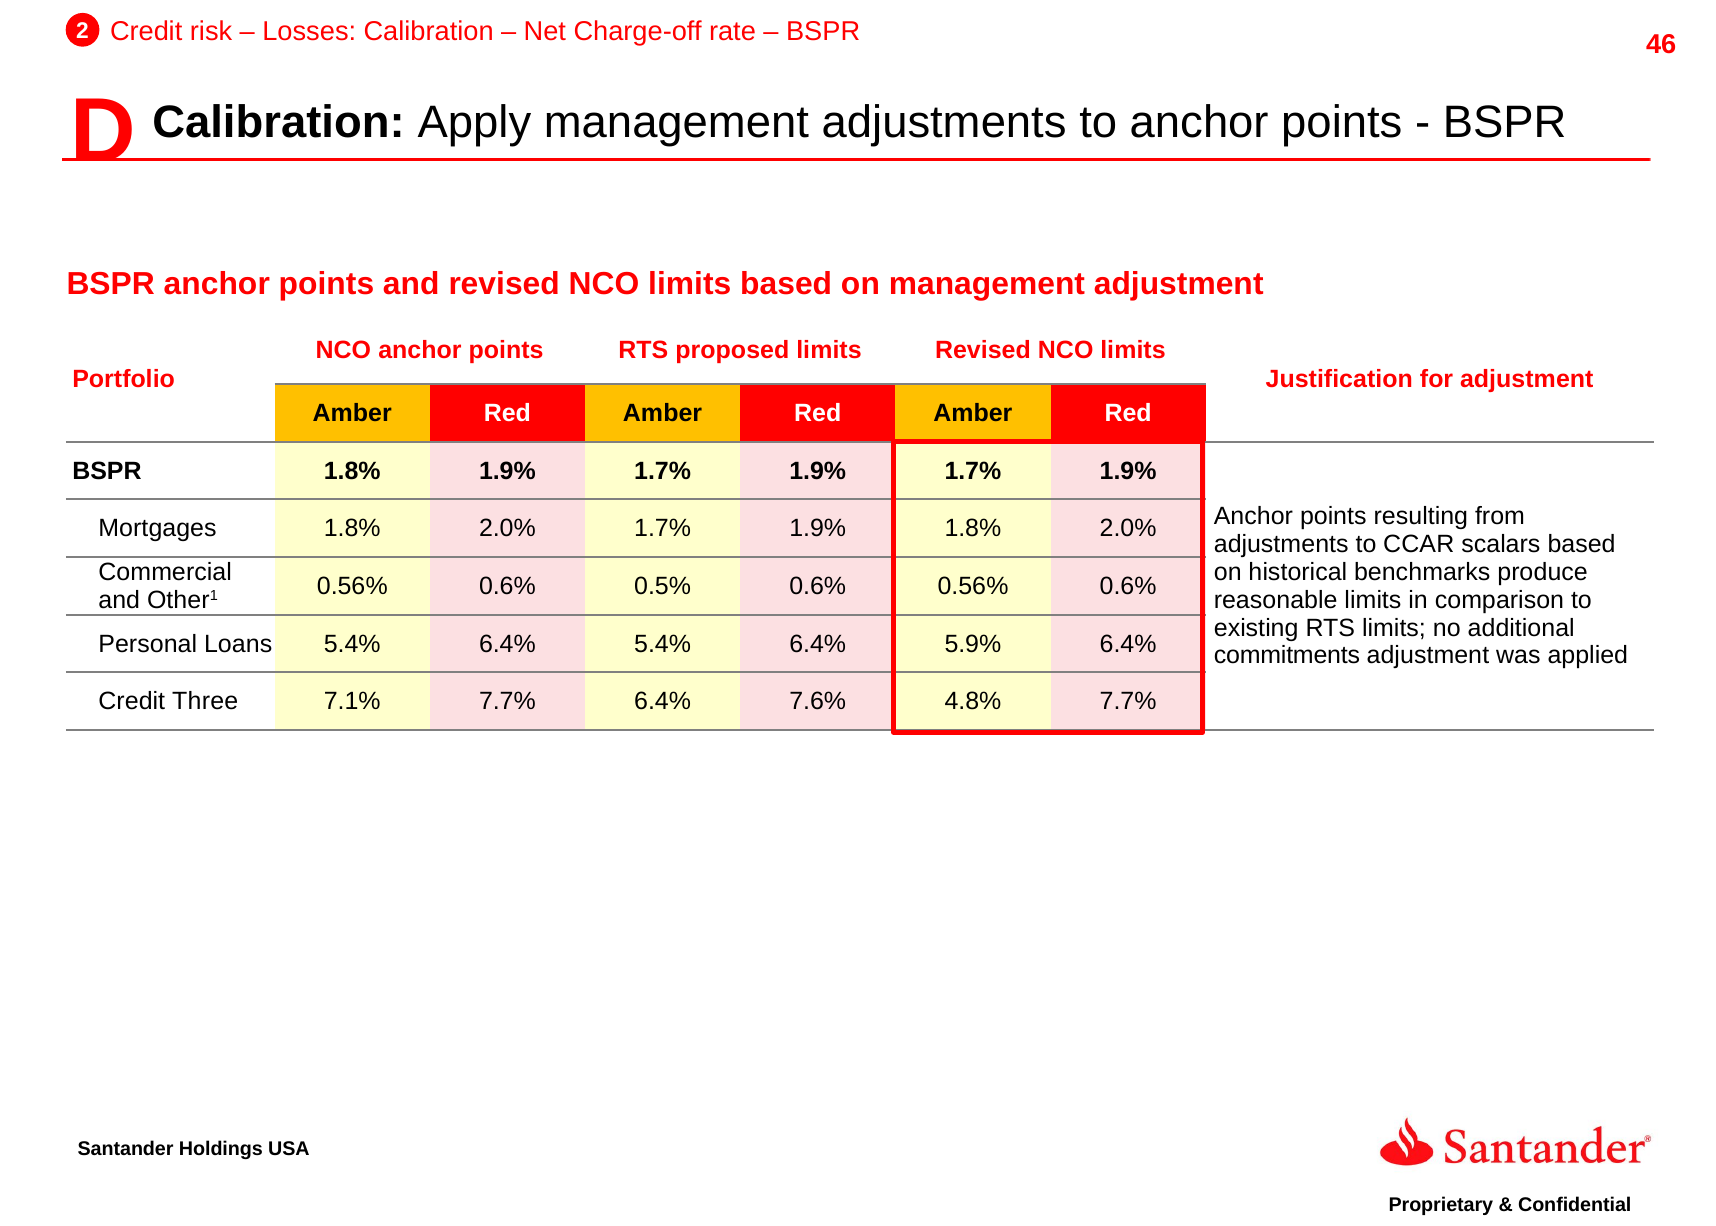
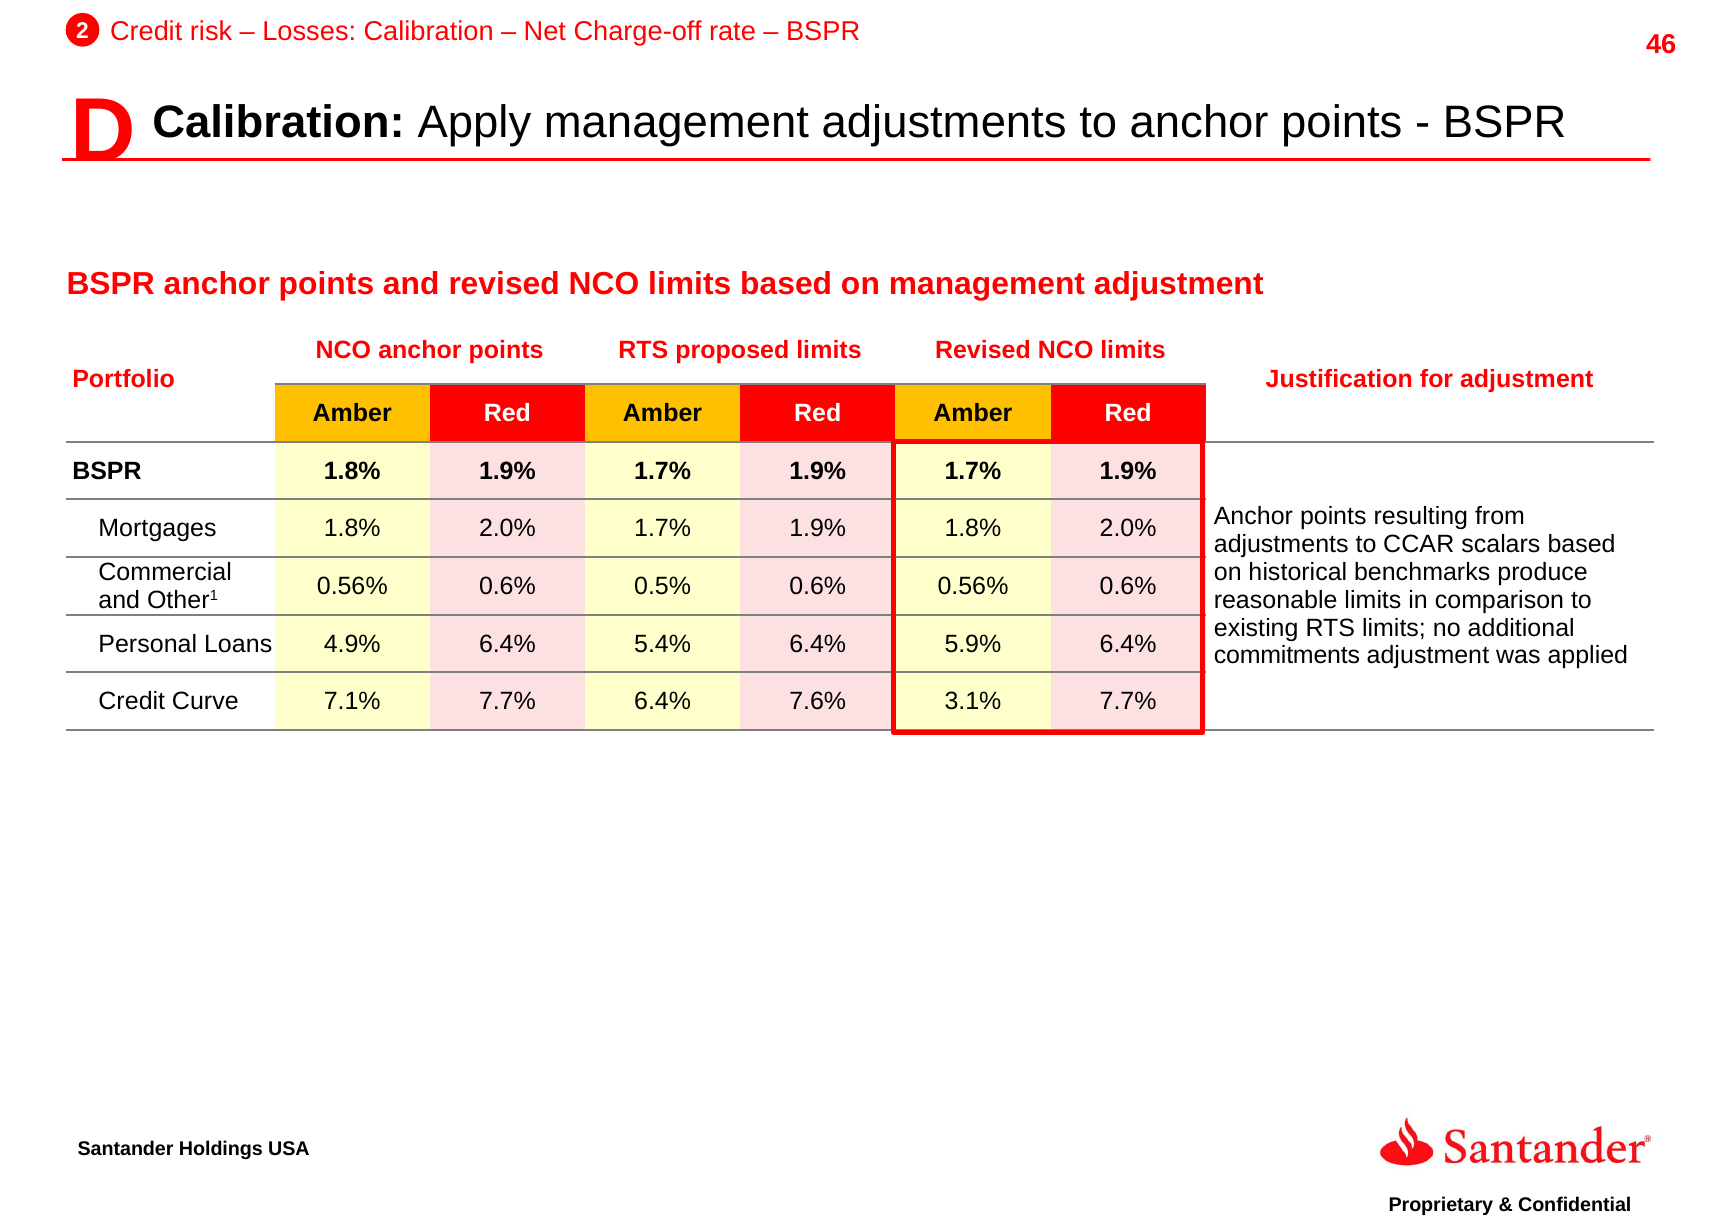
Loans 5.4%: 5.4% -> 4.9%
Three: Three -> Curve
4.8%: 4.8% -> 3.1%
